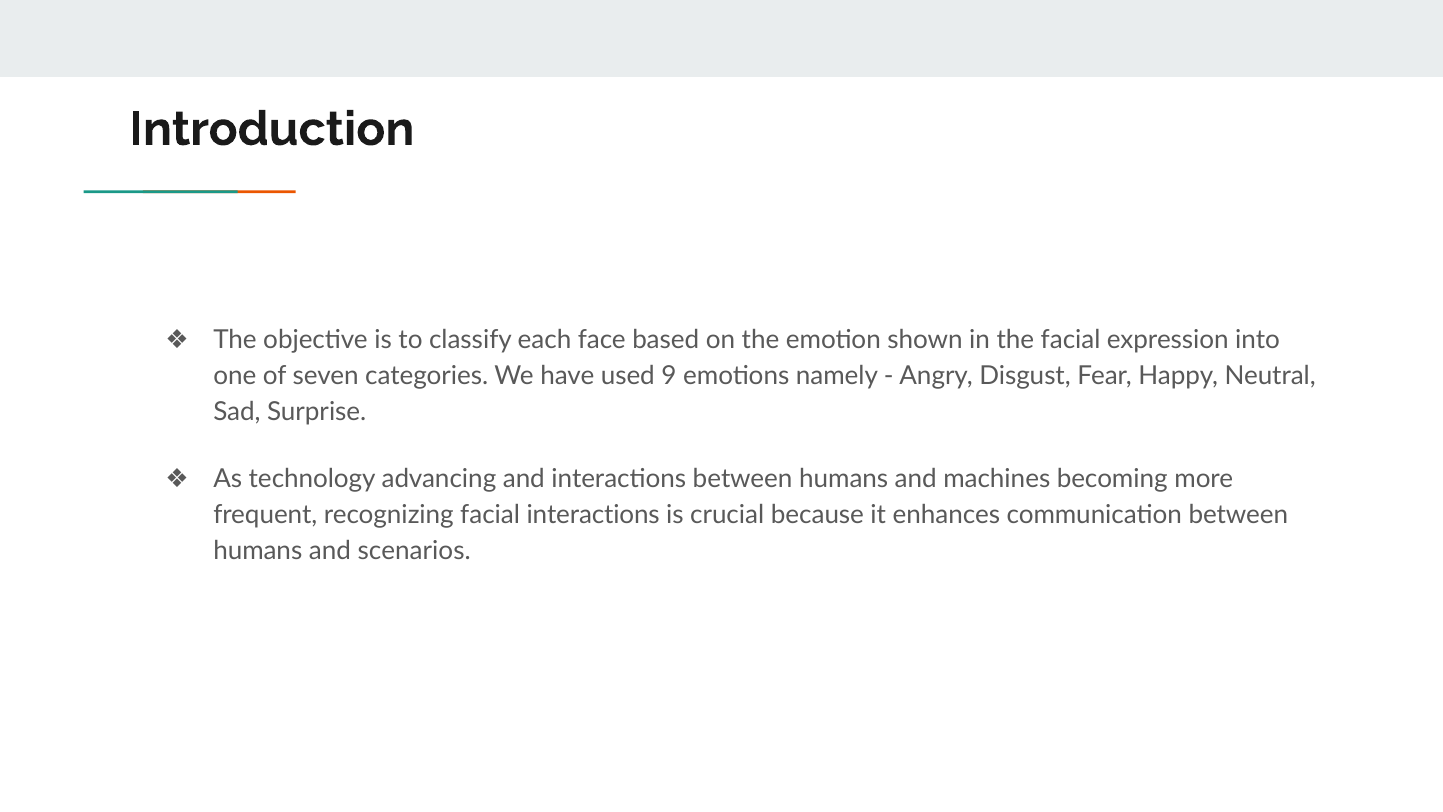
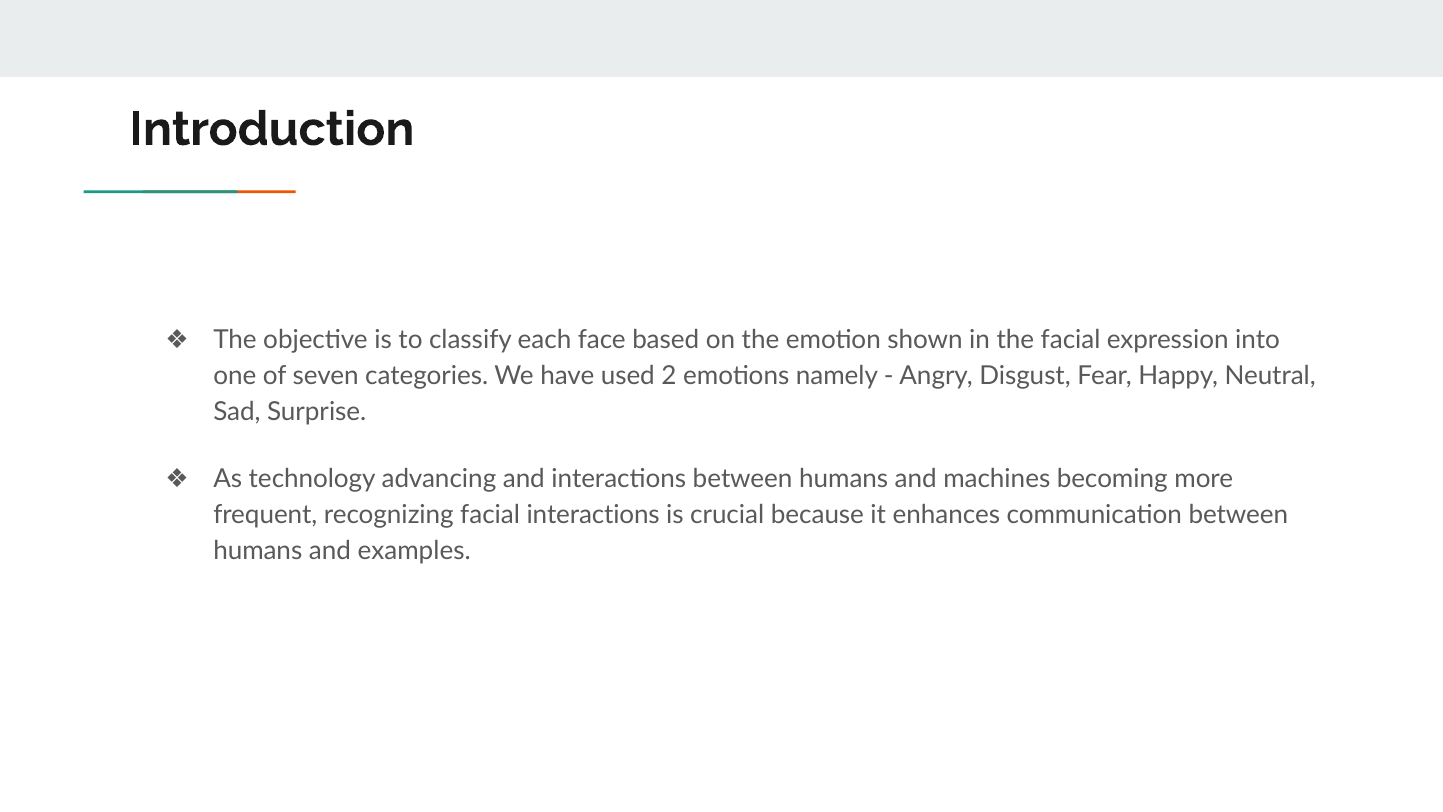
9: 9 -> 2
scenarios: scenarios -> examples
